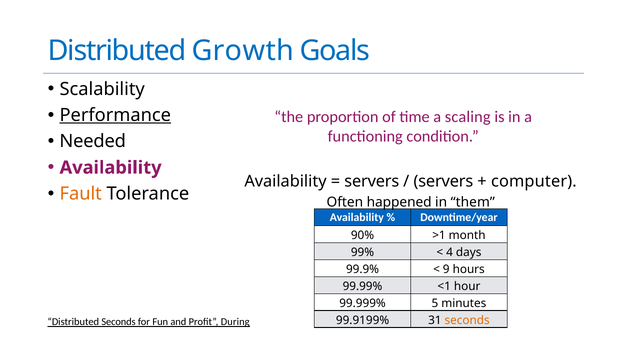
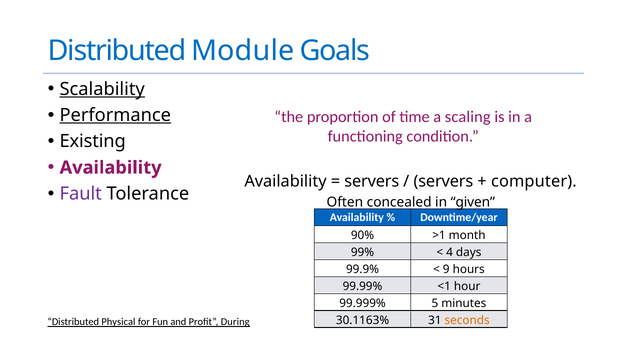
Growth: Growth -> Module
Scalability underline: none -> present
Needed: Needed -> Existing
Fault colour: orange -> purple
happened: happened -> concealed
them: them -> given
99.9199%: 99.9199% -> 30.1163%
Distributed Seconds: Seconds -> Physical
